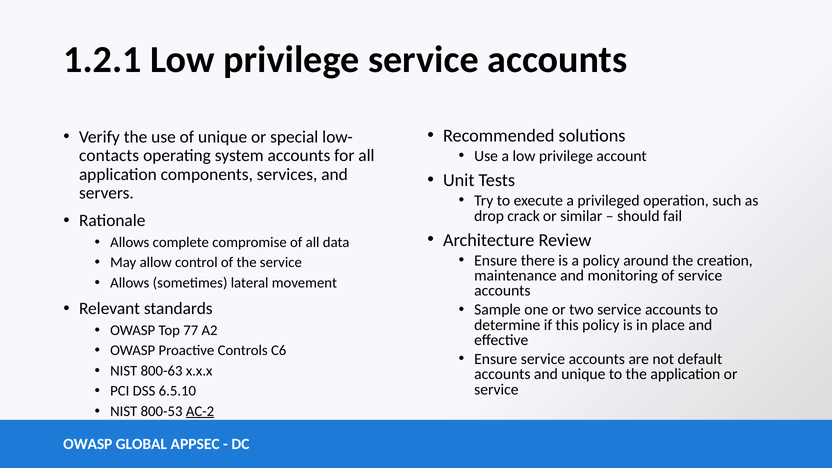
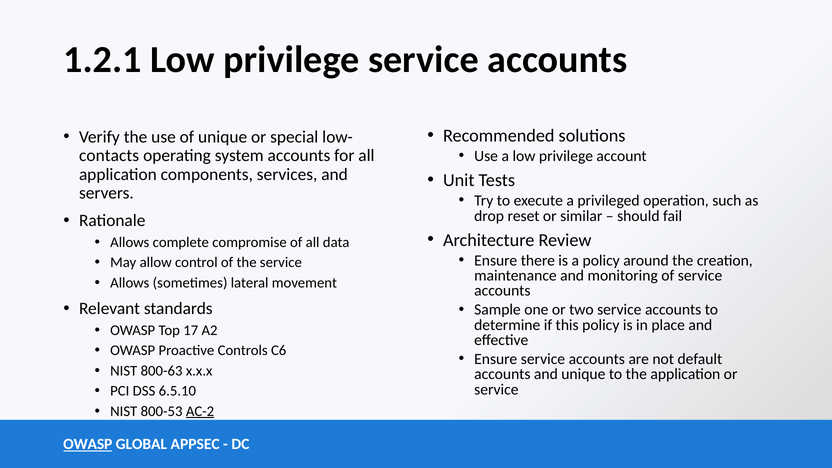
crack: crack -> reset
77: 77 -> 17
OWASP at (88, 444) underline: none -> present
